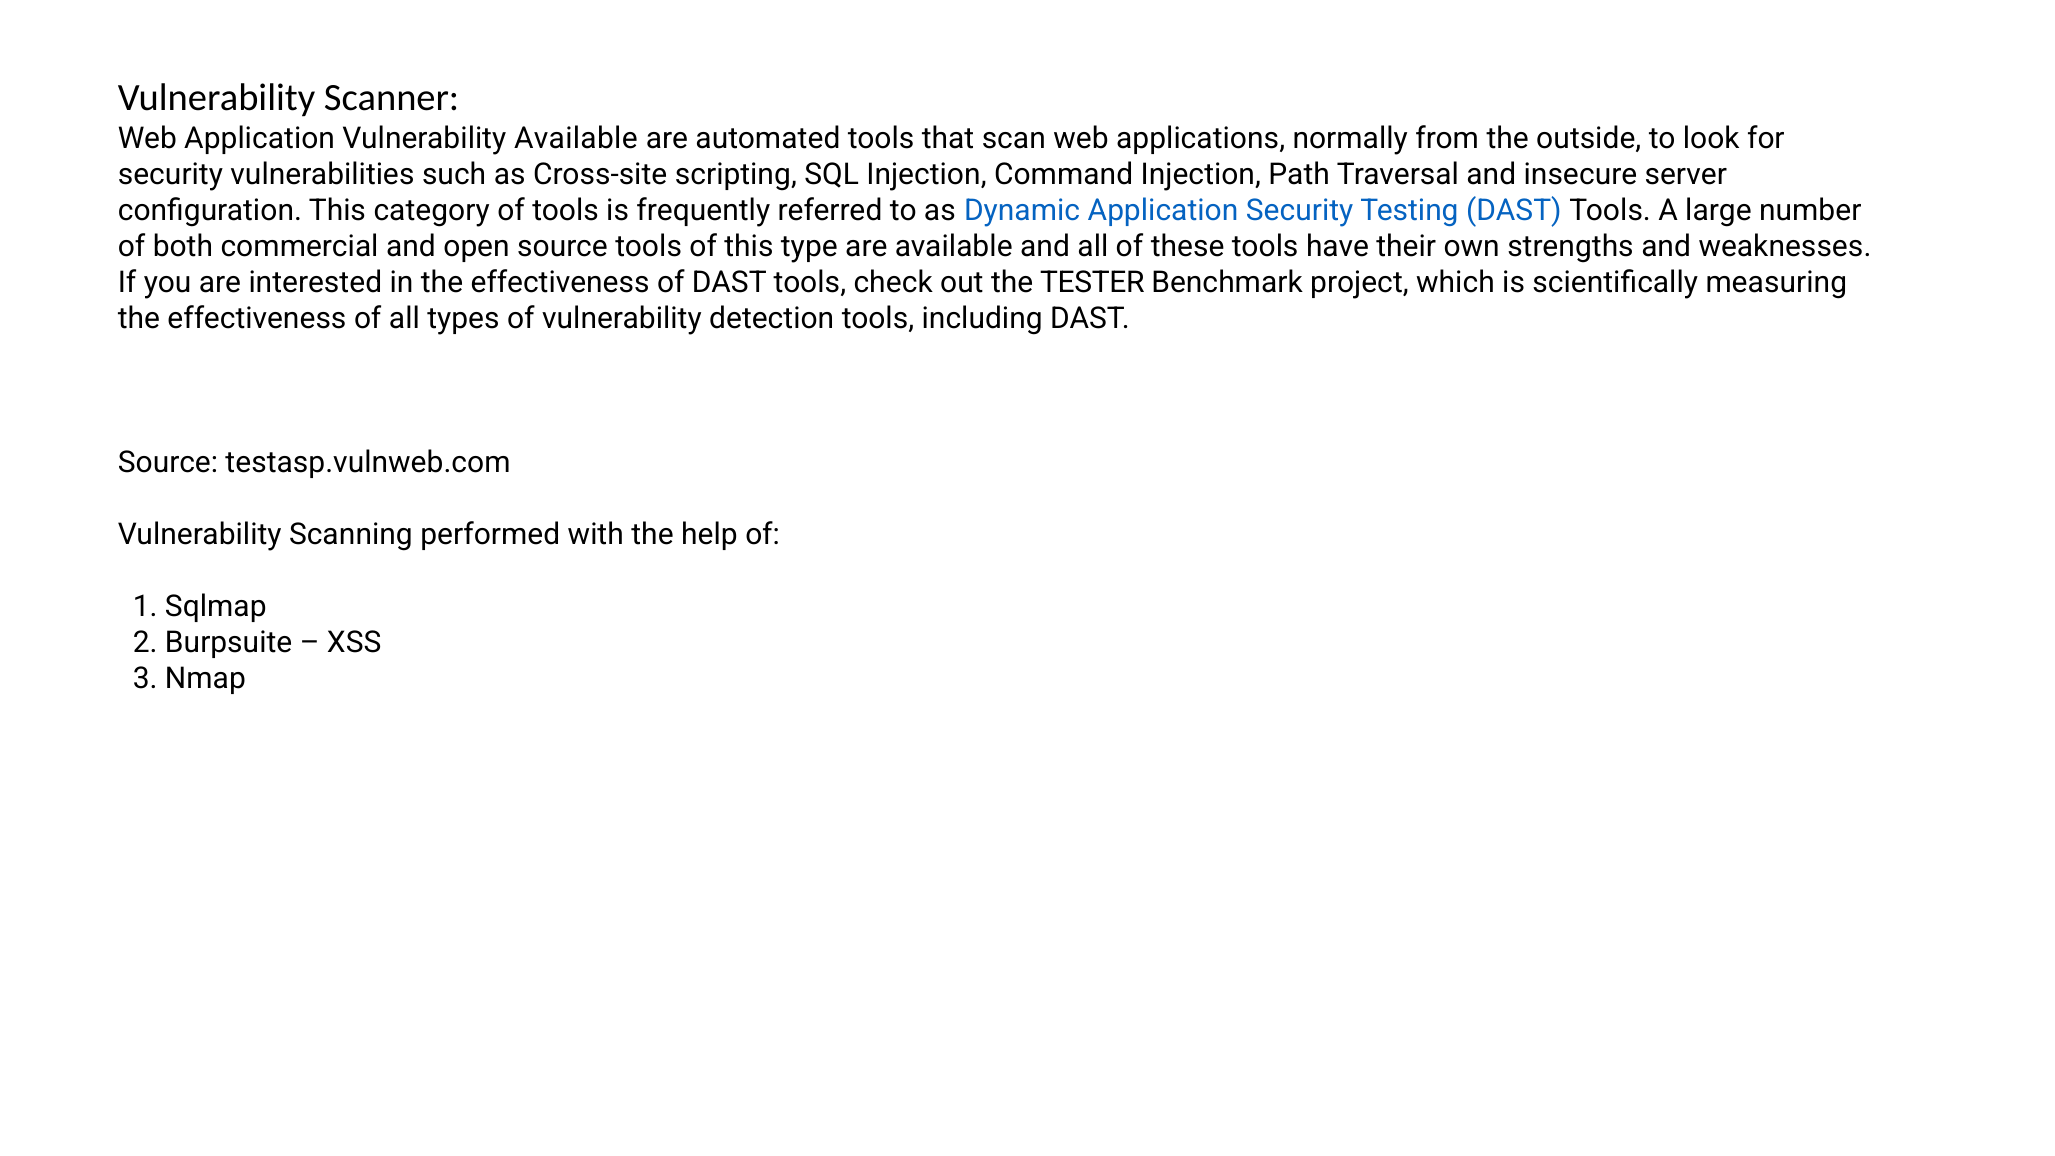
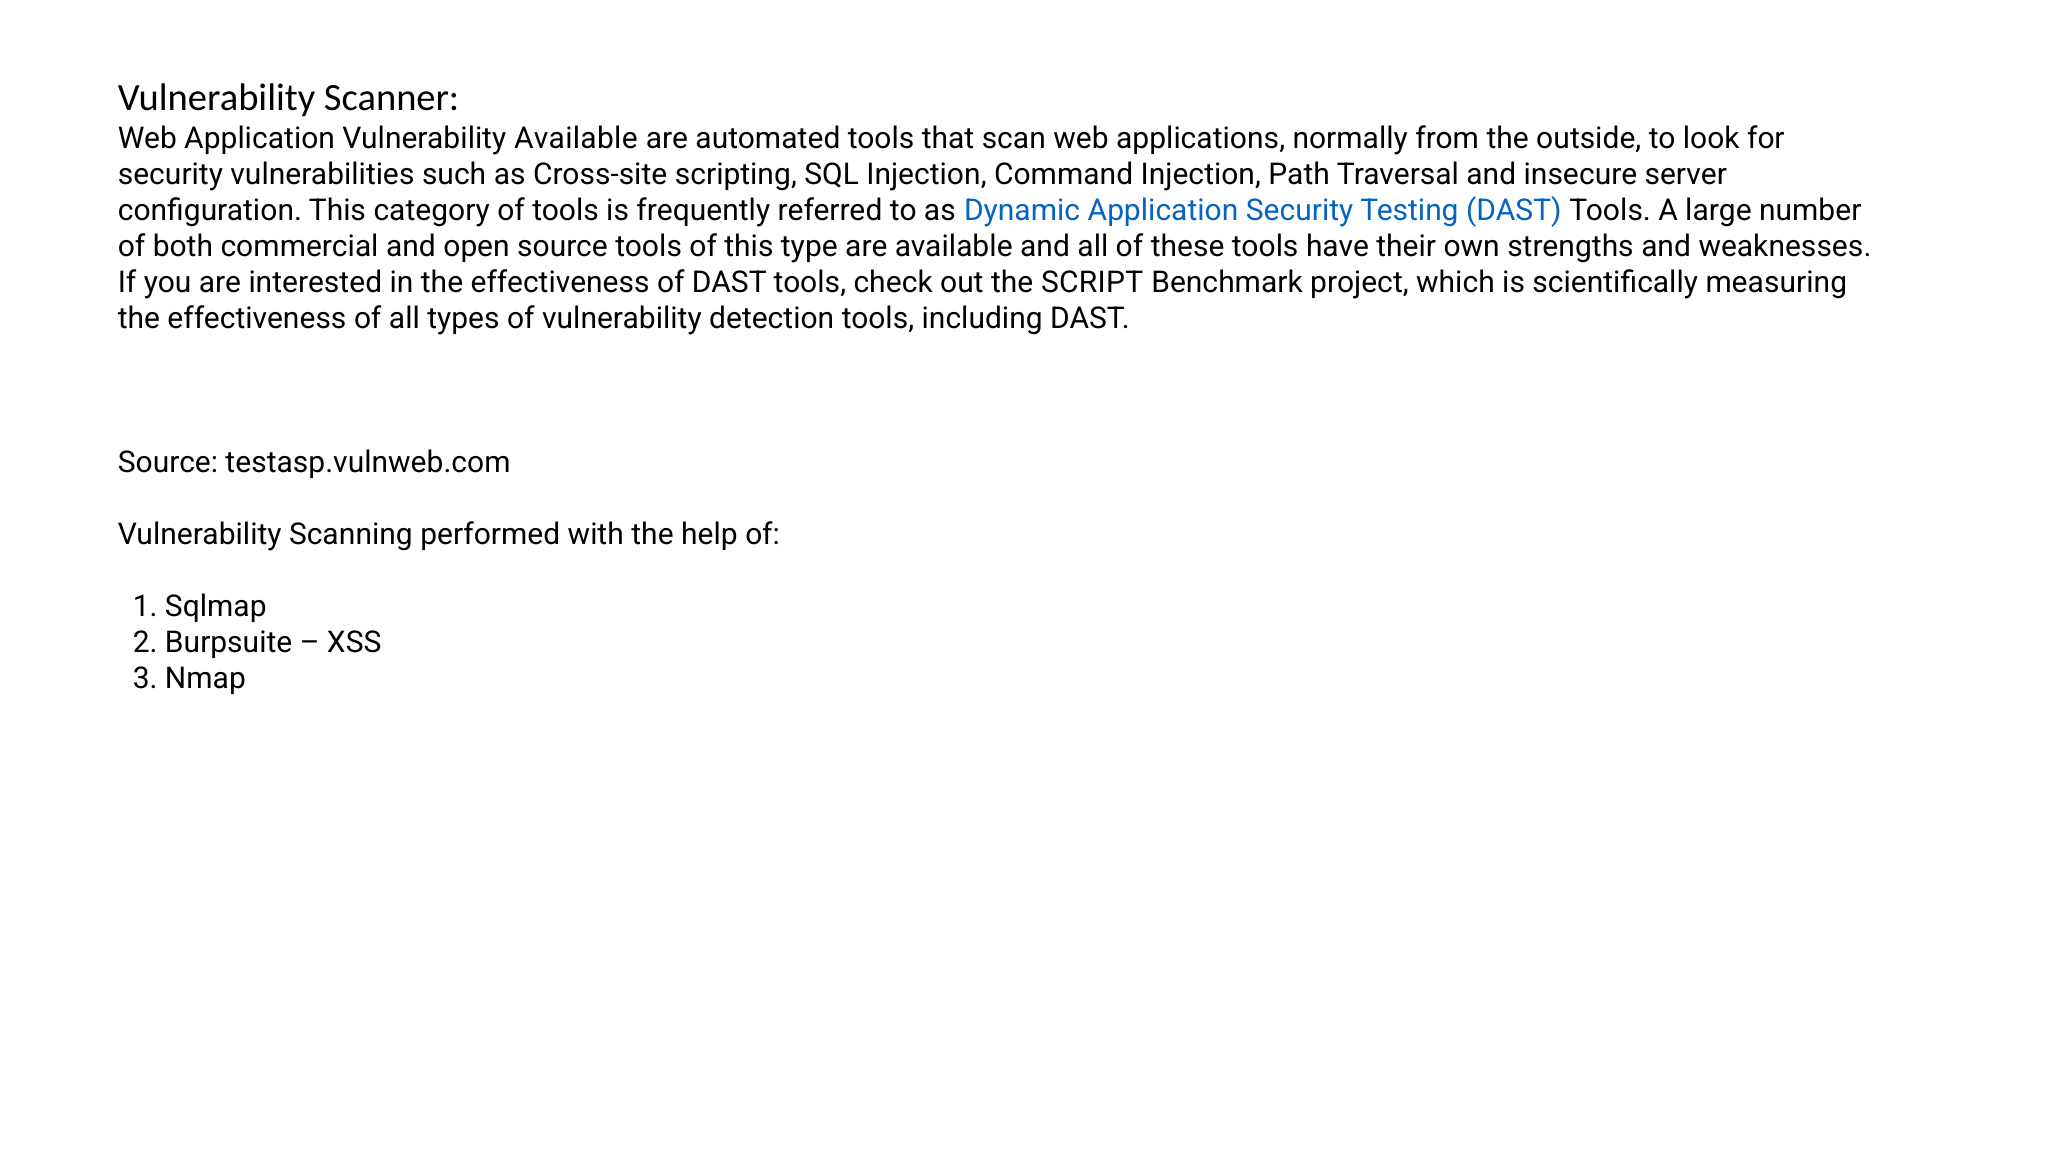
TESTER: TESTER -> SCRIPT
